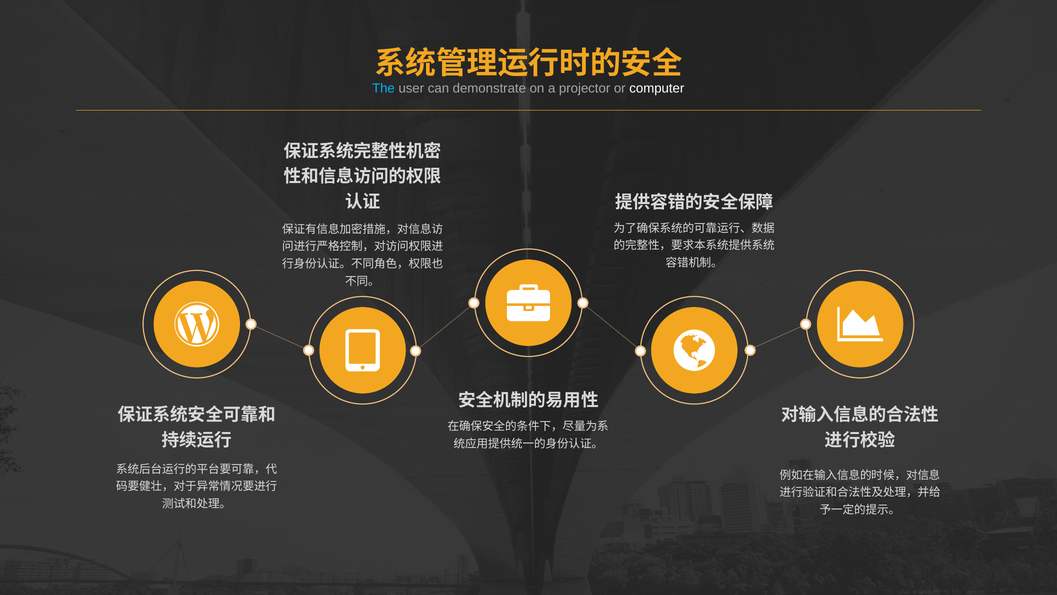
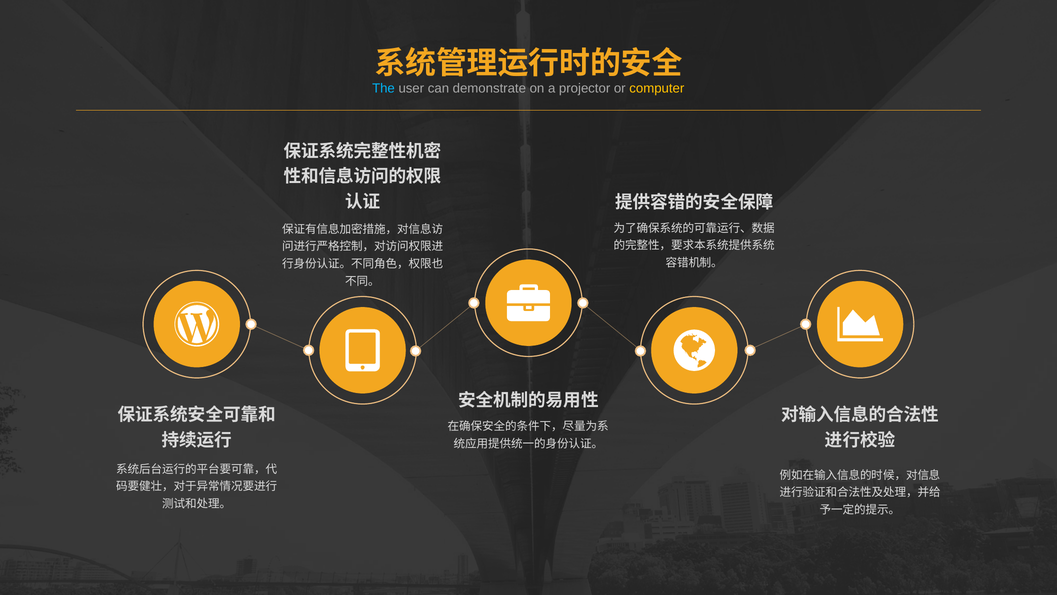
computer colour: white -> yellow
